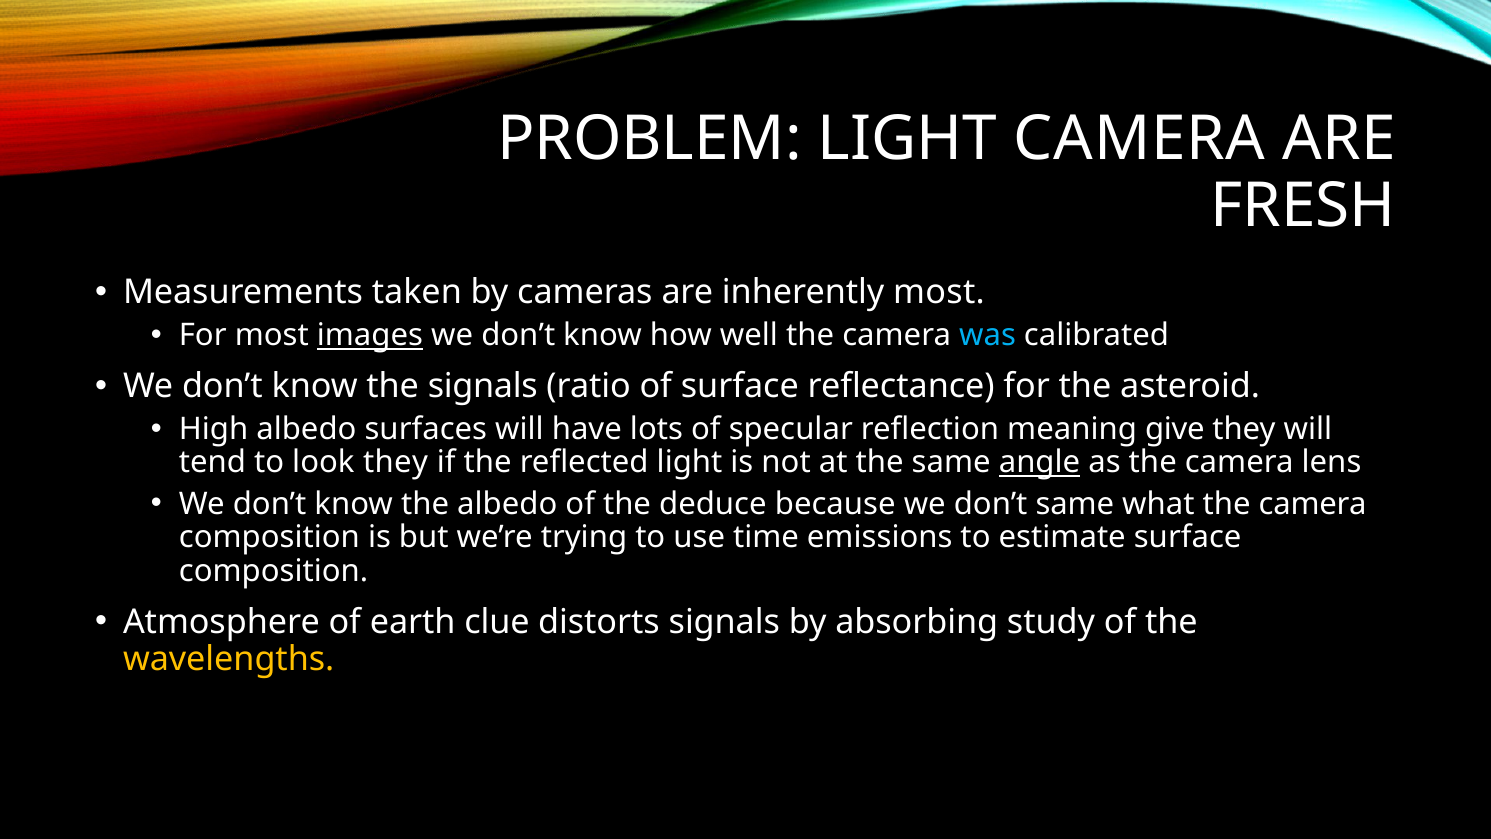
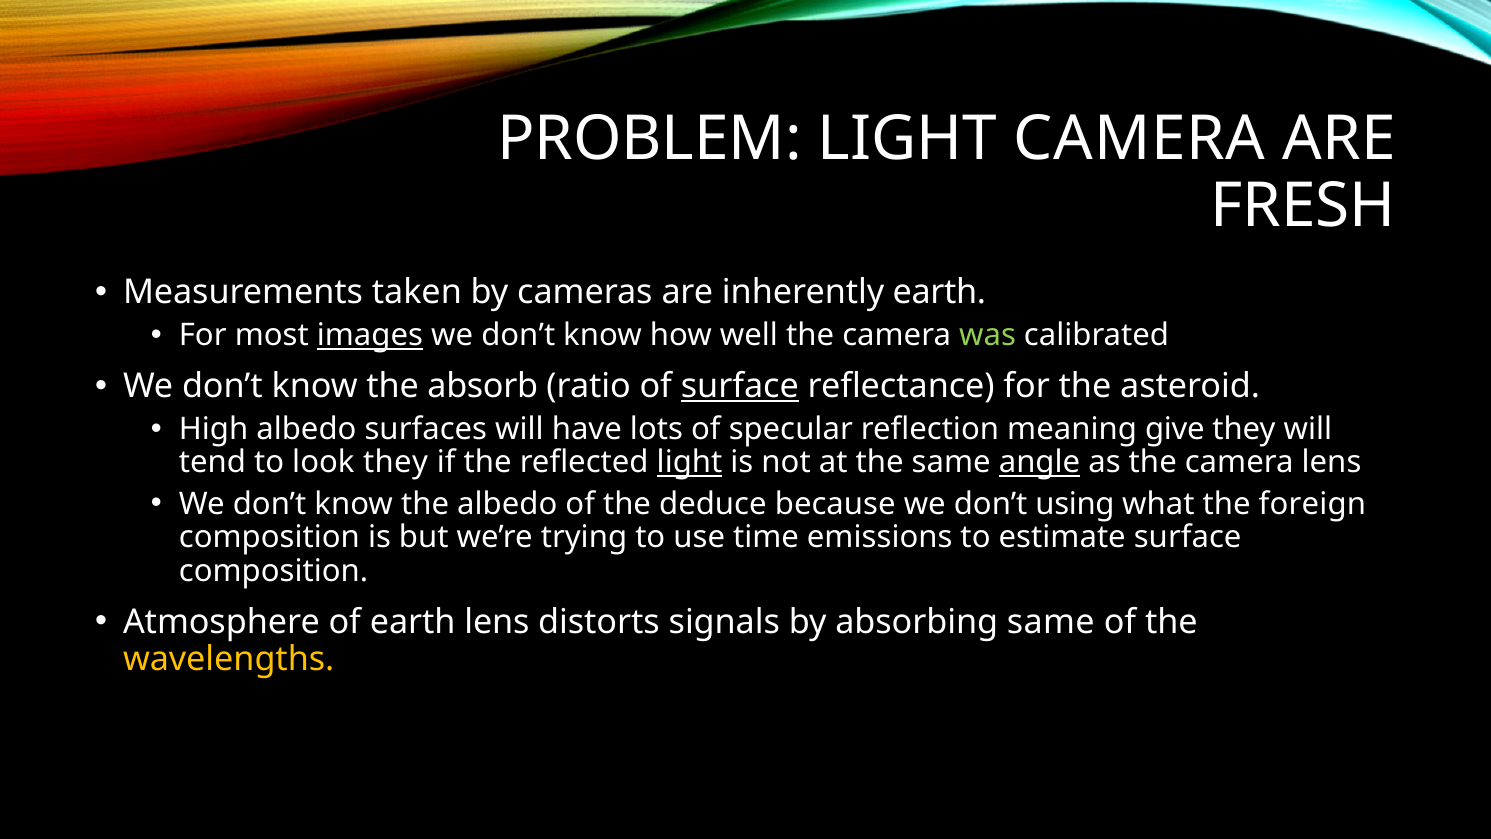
inherently most: most -> earth
was colour: light blue -> light green
the signals: signals -> absorb
surface at (740, 386) underline: none -> present
light at (690, 462) underline: none -> present
don’t same: same -> using
what the camera: camera -> foreign
earth clue: clue -> lens
absorbing study: study -> same
